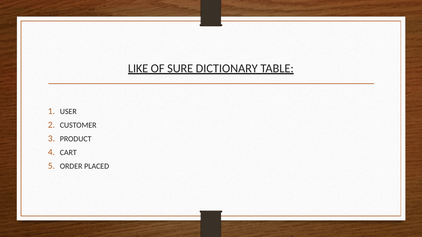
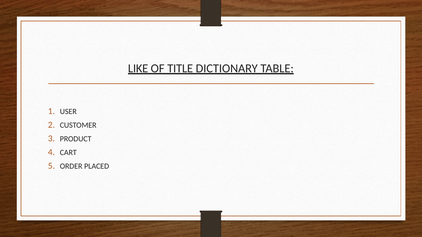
SURE: SURE -> TITLE
